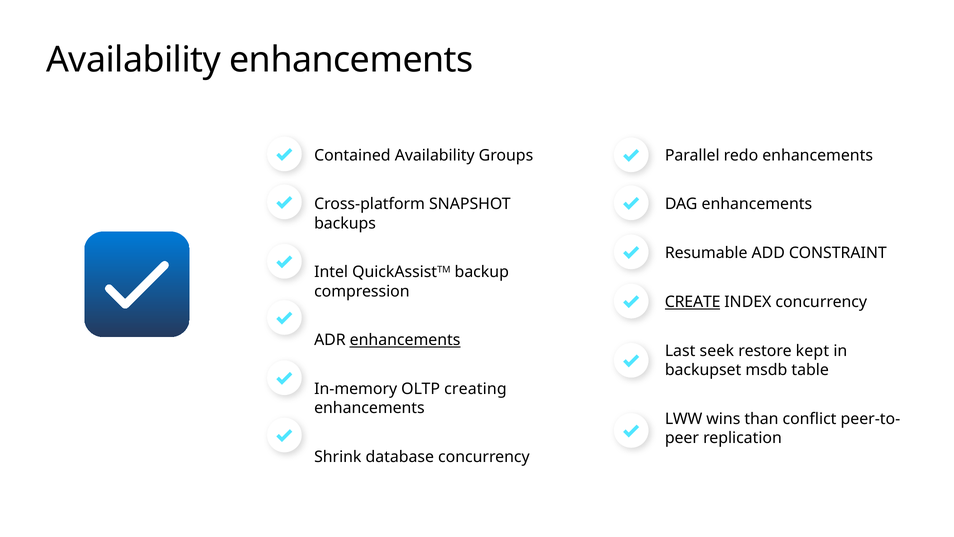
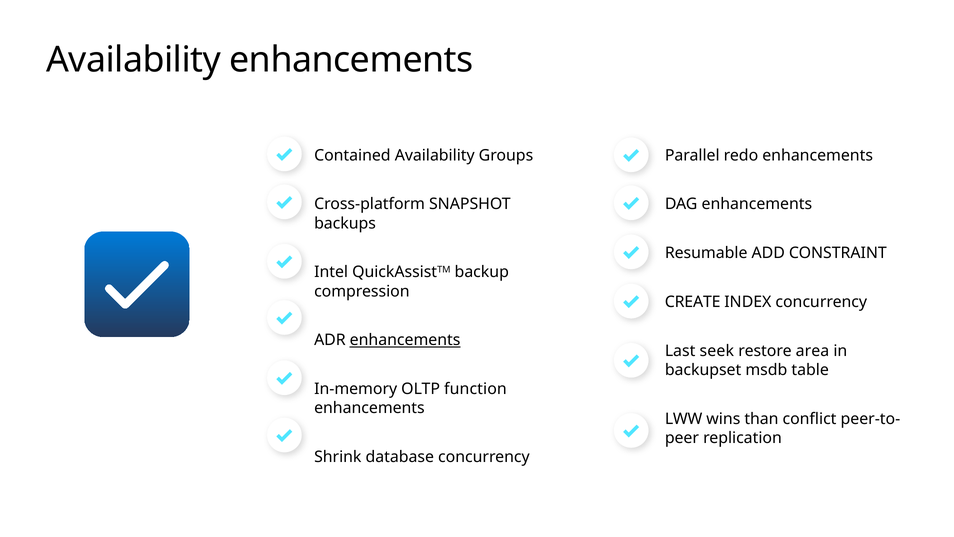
CREATE underline: present -> none
kept: kept -> area
creating: creating -> function
